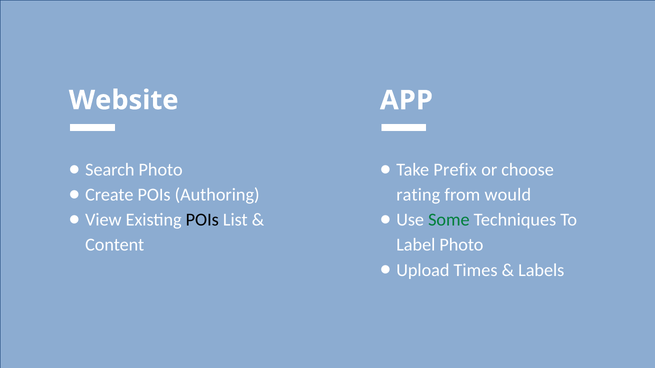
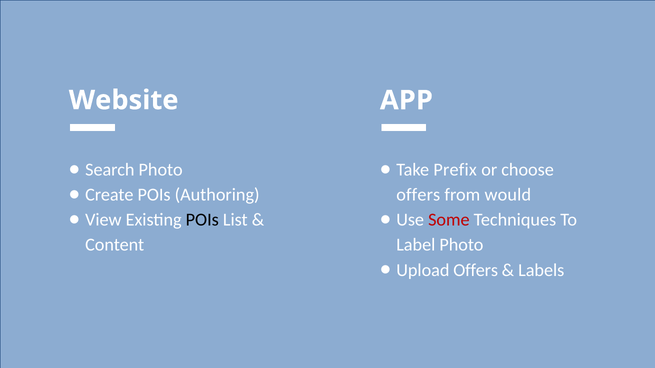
rating at (418, 195): rating -> offers
Some colour: green -> red
Upload Times: Times -> Offers
